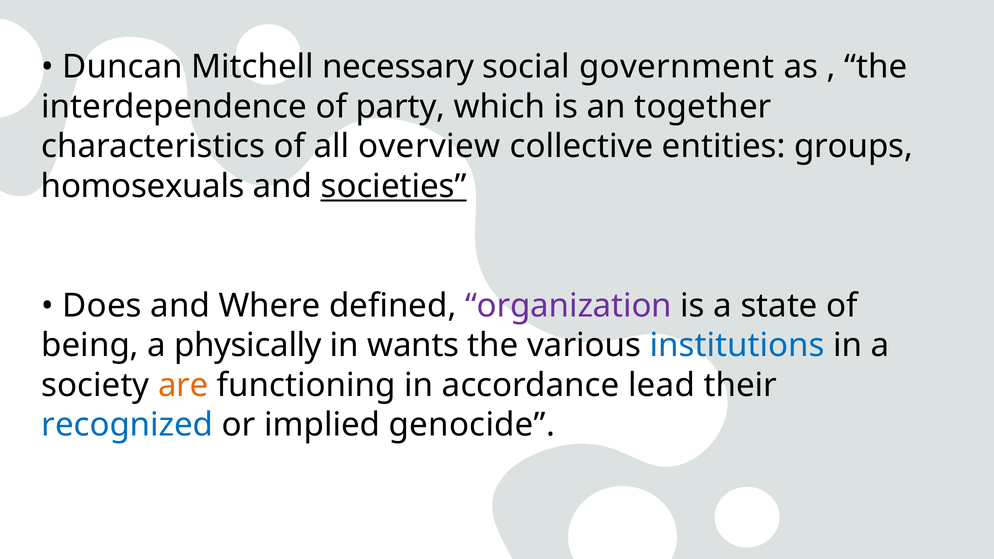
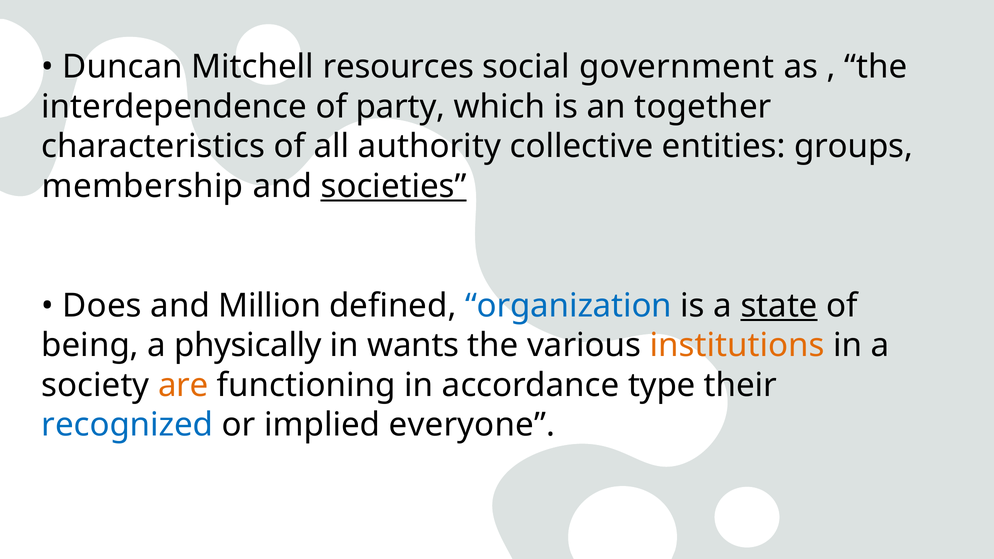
necessary: necessary -> resources
overview: overview -> authority
homosexuals: homosexuals -> membership
Where: Where -> Million
organization colour: purple -> blue
state underline: none -> present
institutions colour: blue -> orange
lead: lead -> type
genocide: genocide -> everyone
